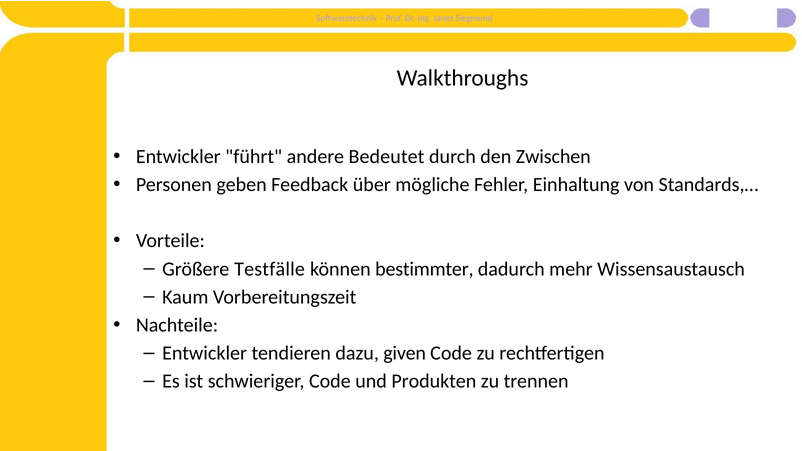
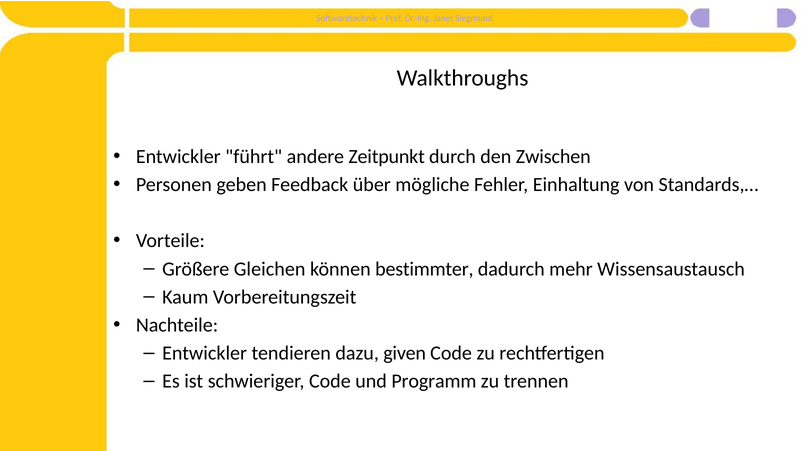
Bedeutet: Bedeutet -> Zeitpunkt
Testfälle: Testfälle -> Gleichen
Produkten: Produkten -> Programm
